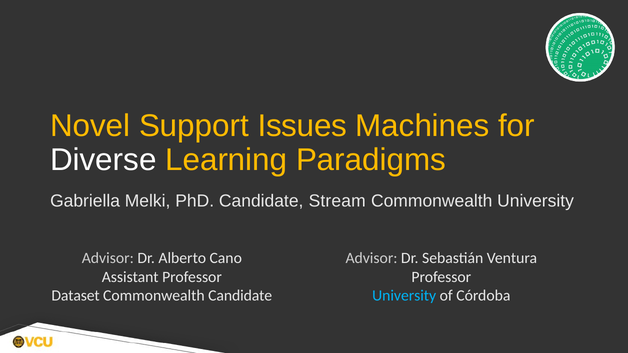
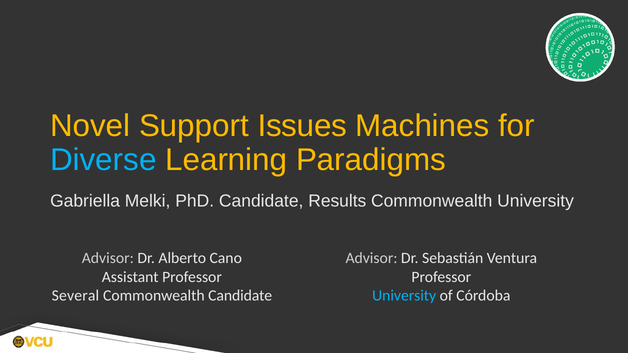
Diverse colour: white -> light blue
Stream: Stream -> Results
Dataset: Dataset -> Several
